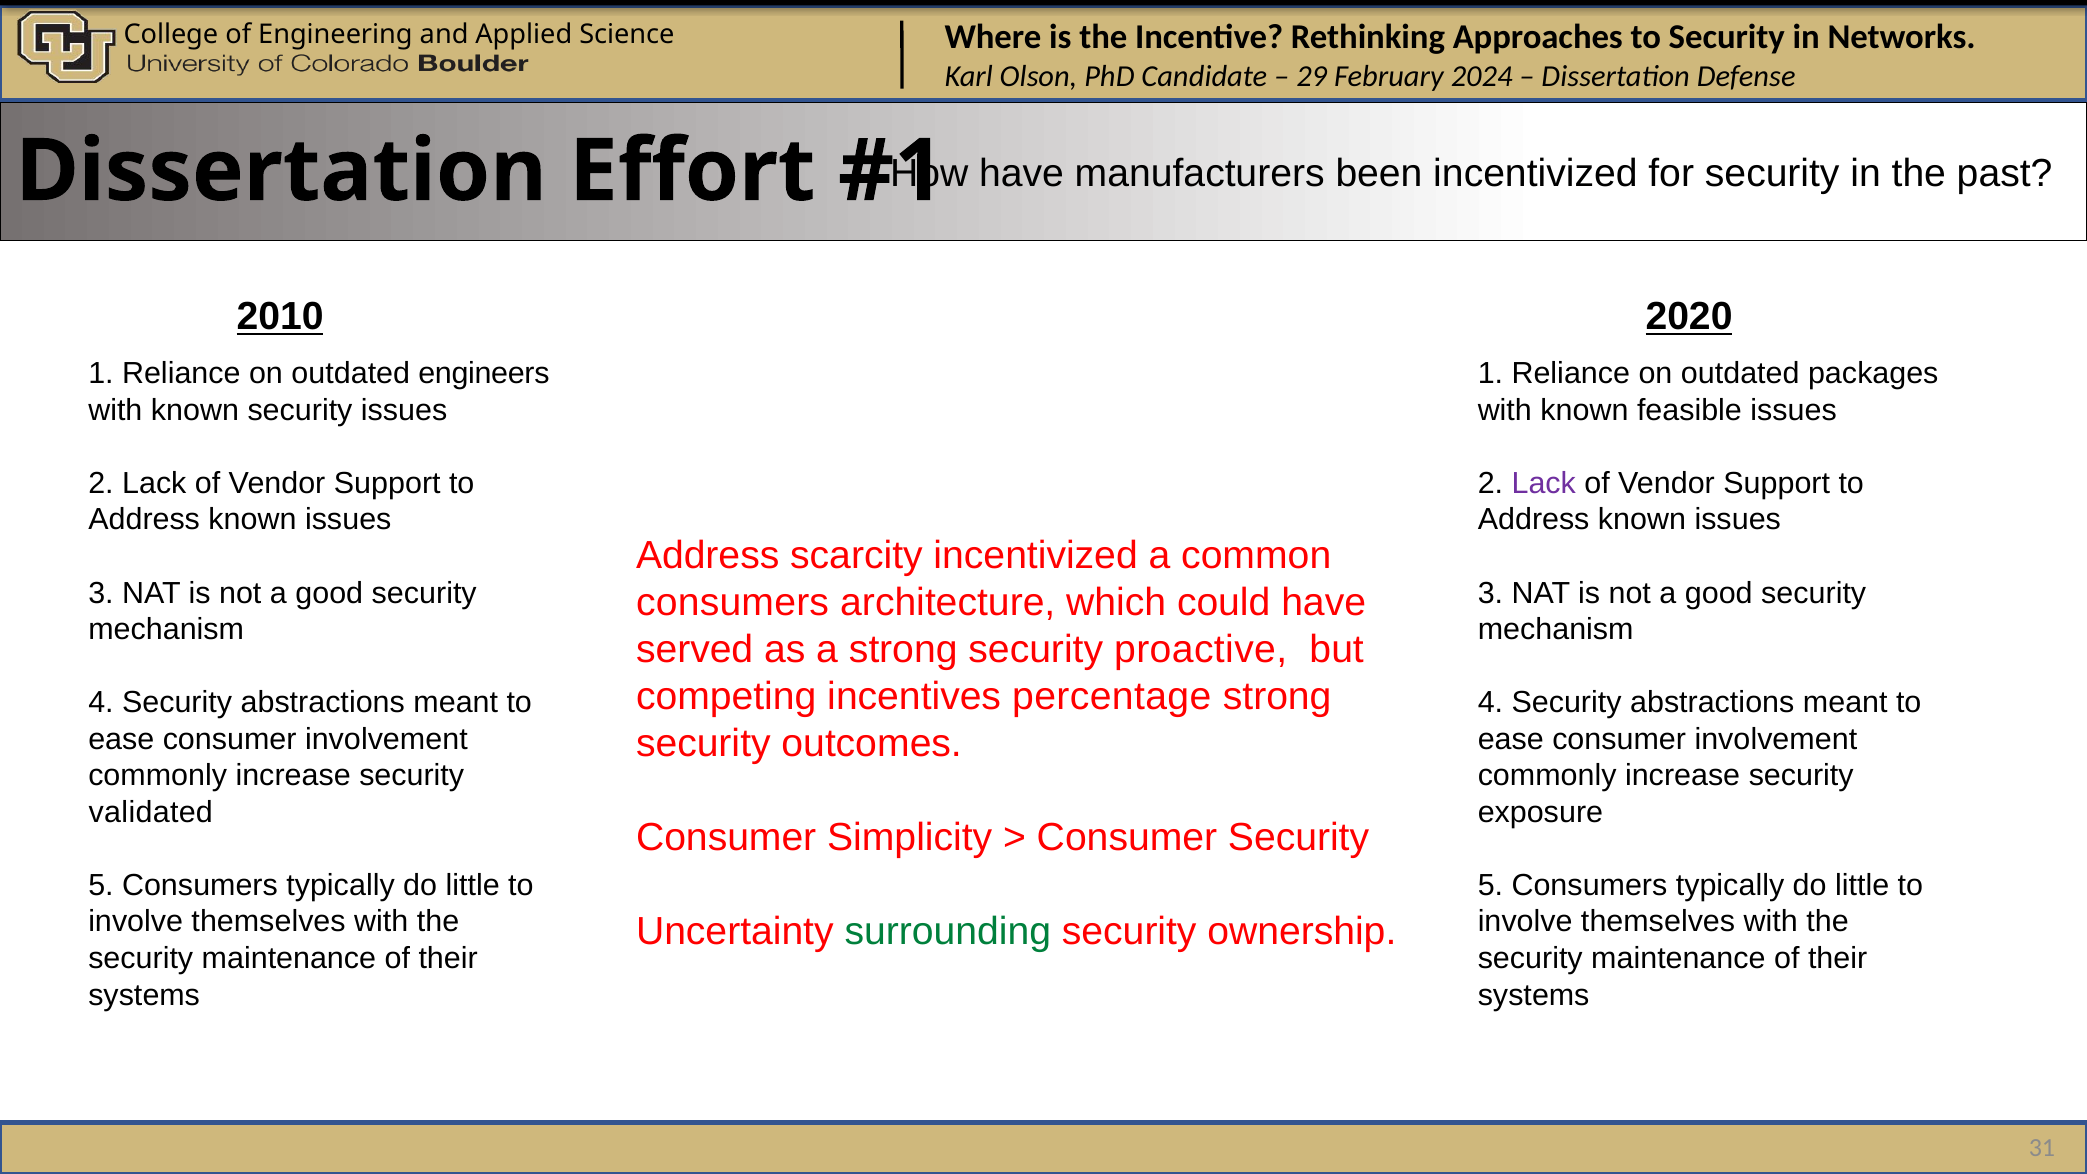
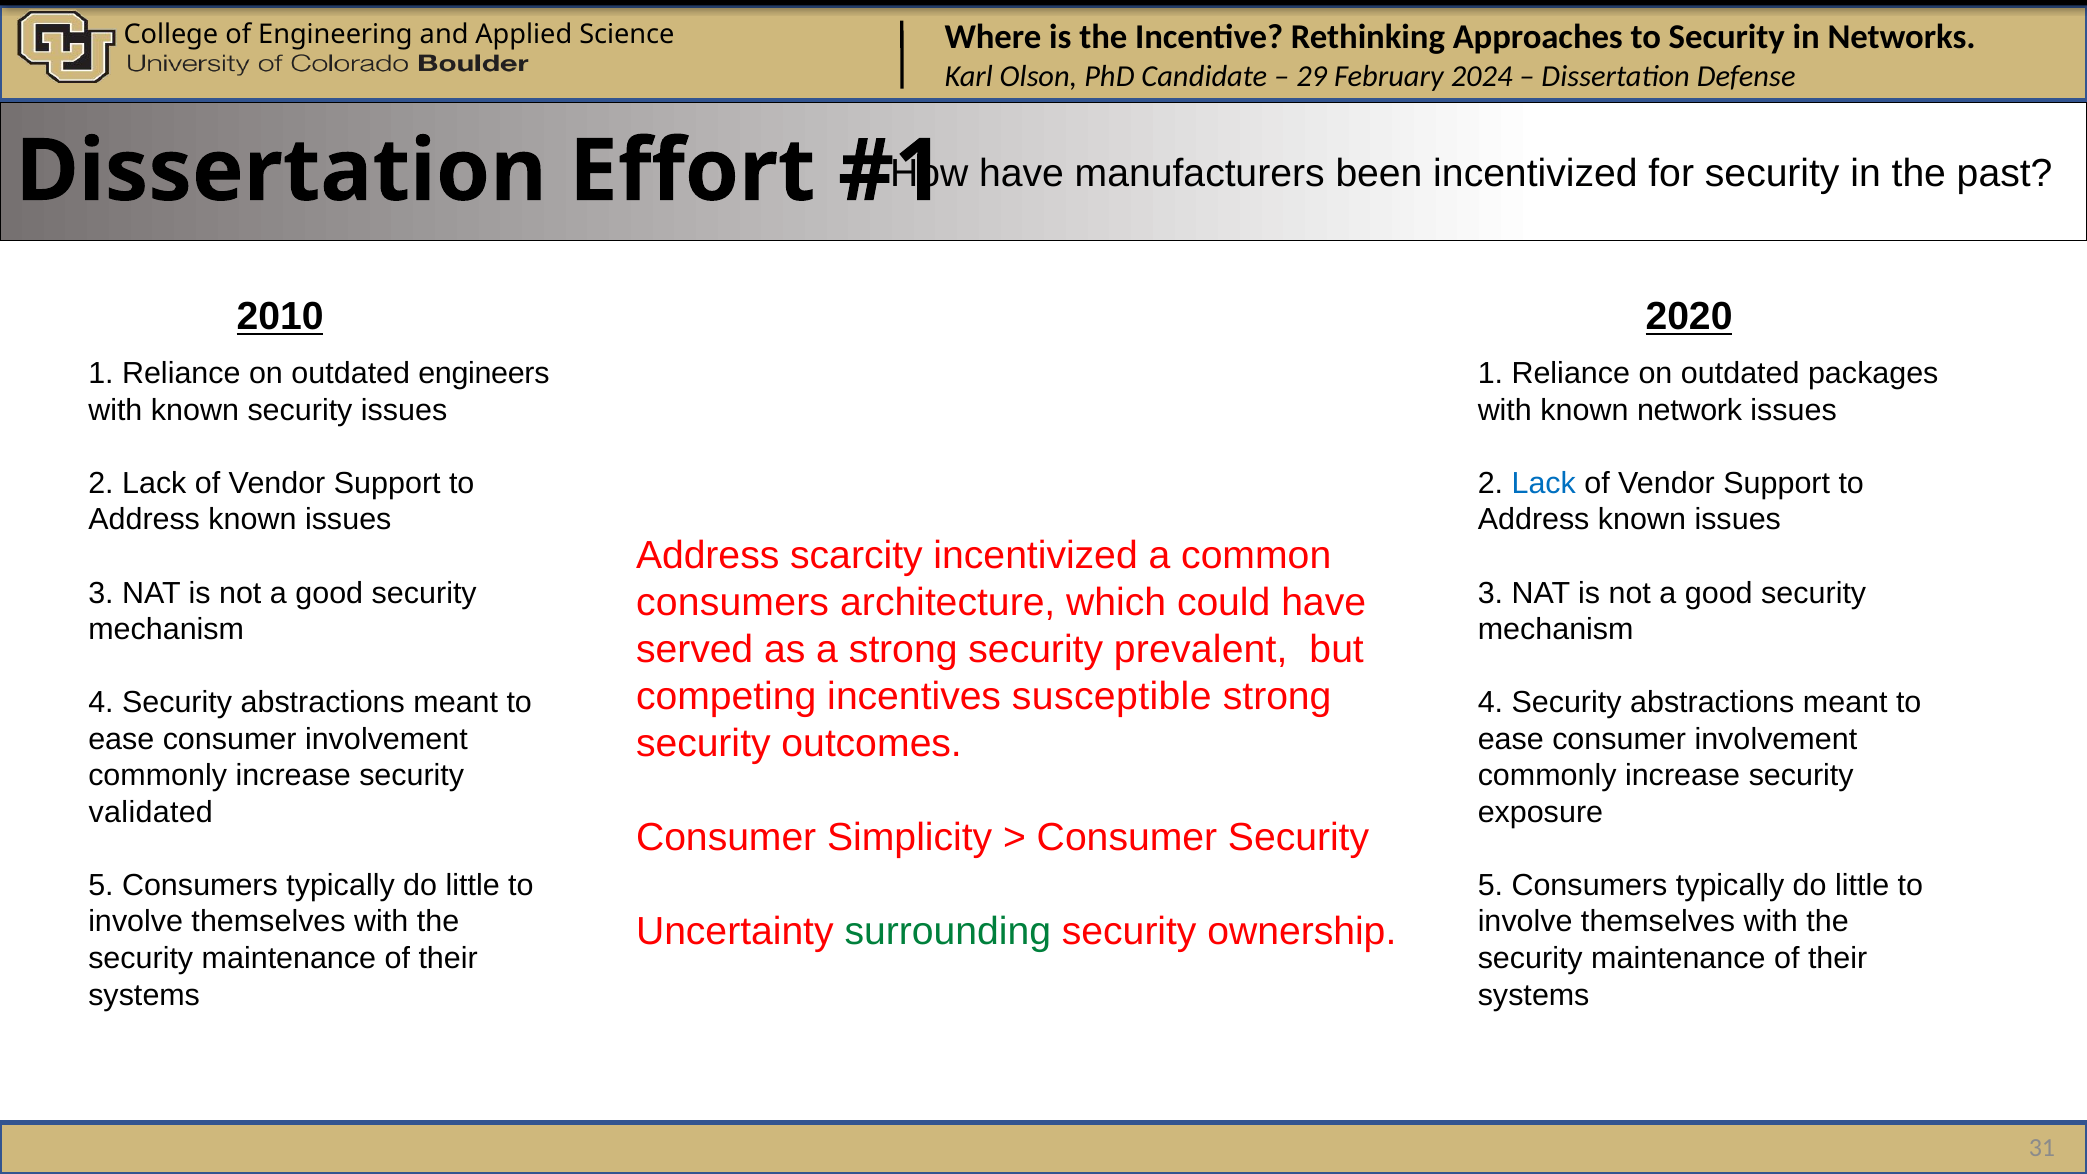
feasible: feasible -> network
Lack at (1544, 483) colour: purple -> blue
proactive: proactive -> prevalent
percentage: percentage -> susceptible
